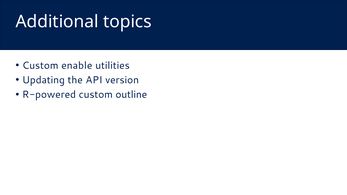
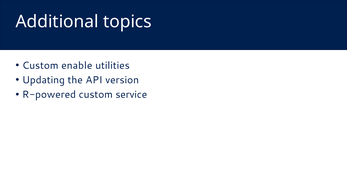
outline: outline -> service
